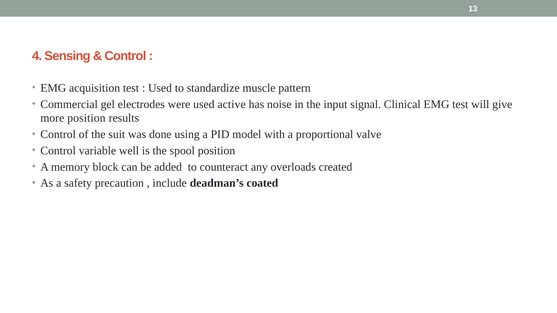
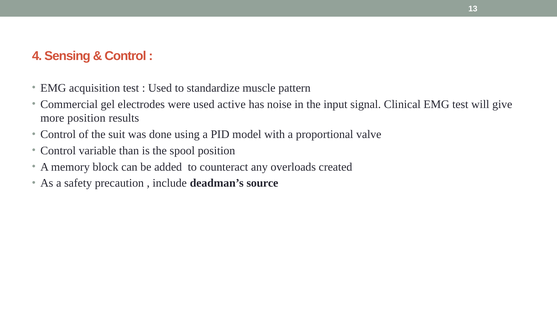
well: well -> than
coated: coated -> source
